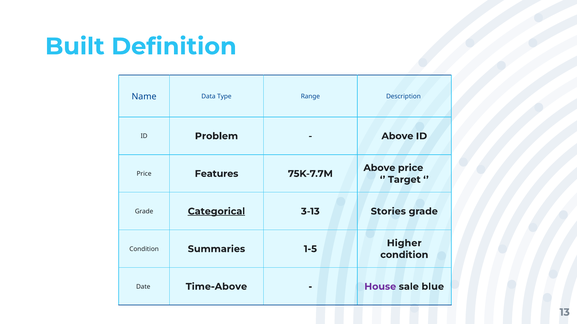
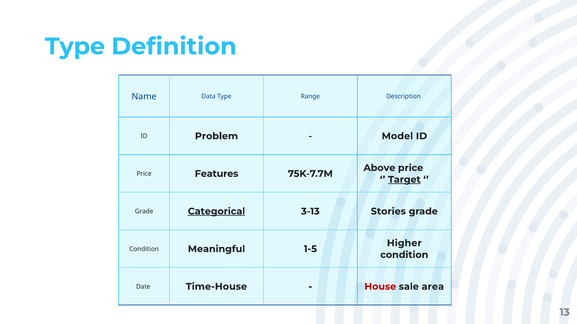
Built at (75, 47): Built -> Type
Above at (397, 136): Above -> Model
Target underline: none -> present
Summaries: Summaries -> Meaningful
Time-Above: Time-Above -> Time-House
House colour: purple -> red
blue: blue -> area
